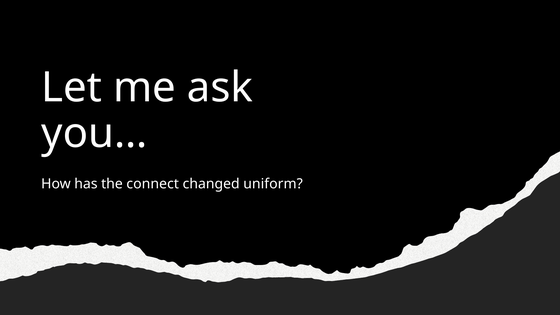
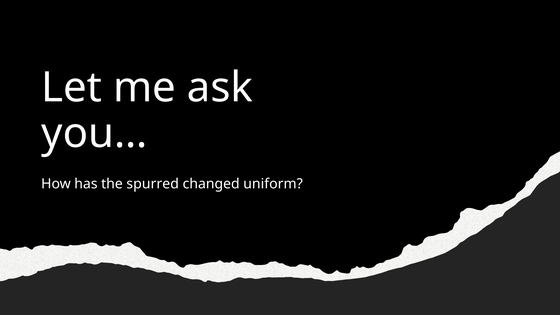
connect: connect -> spurred
